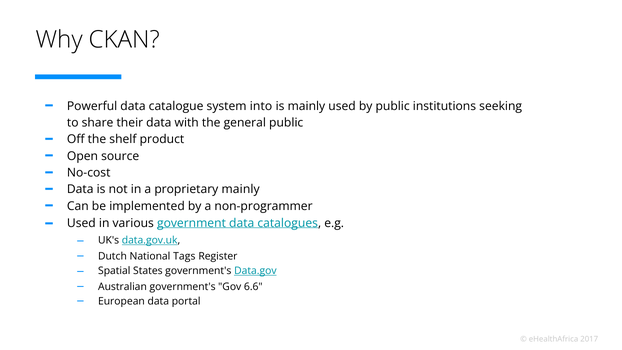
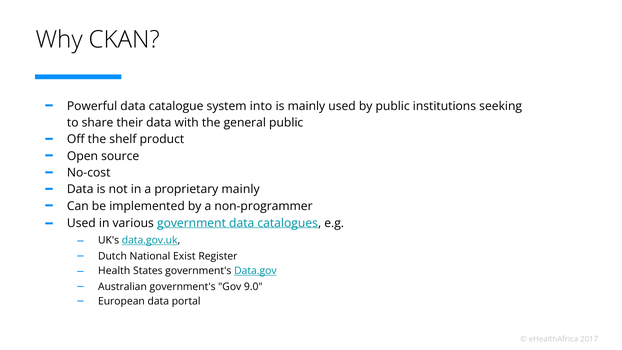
Tags: Tags -> Exist
Spatial: Spatial -> Health
6.6: 6.6 -> 9.0
